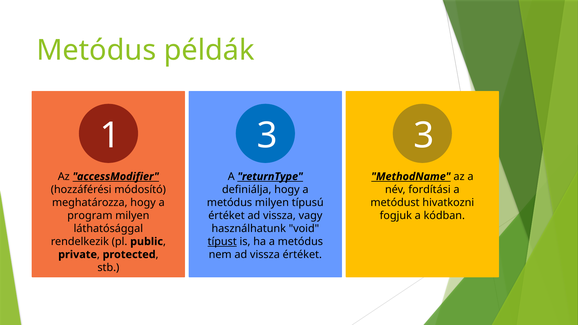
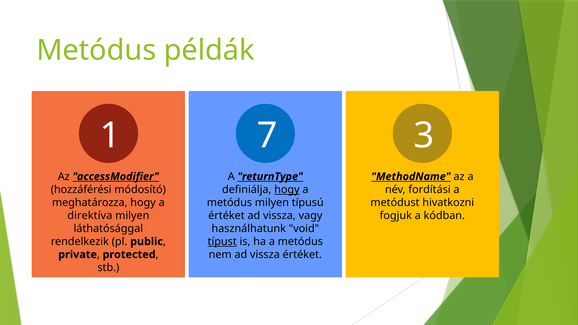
1 3: 3 -> 7
hogy at (287, 190) underline: none -> present
program: program -> direktíva
